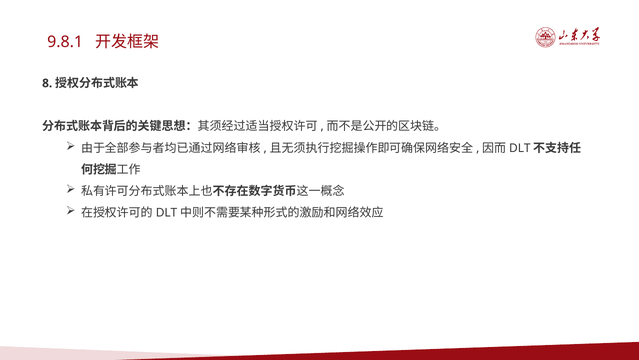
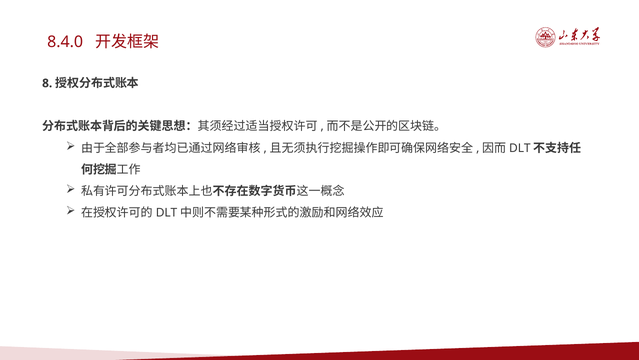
9.8.1: 9.8.1 -> 8.4.0
